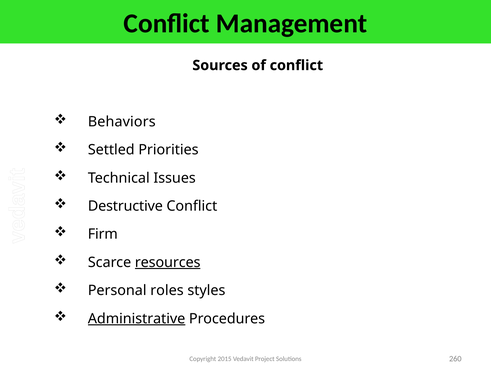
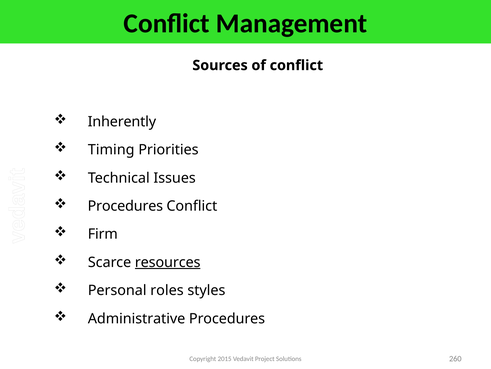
Behaviors: Behaviors -> Inherently
Settled: Settled -> Timing
Destructive at (125, 206): Destructive -> Procedures
Administrative underline: present -> none
